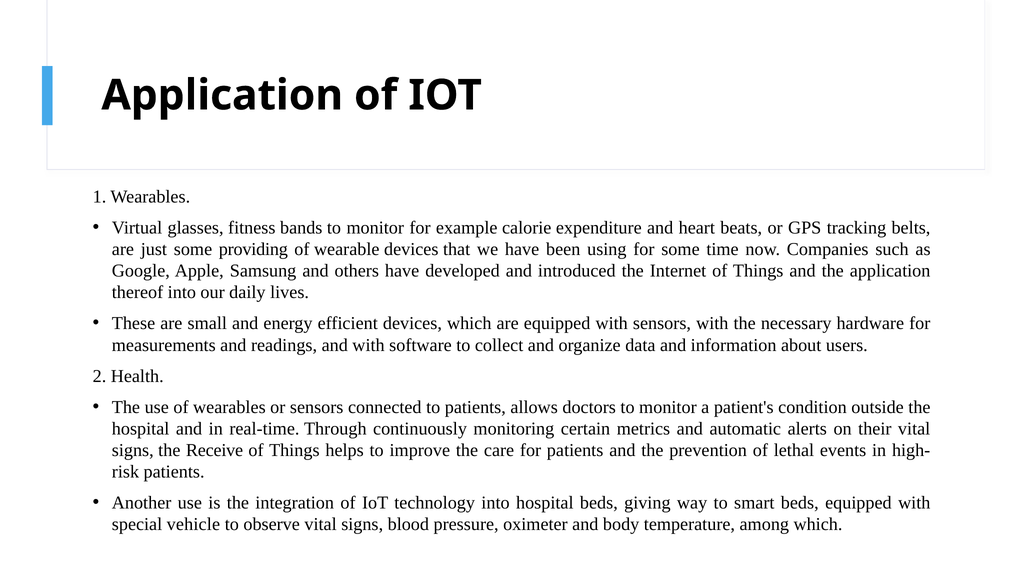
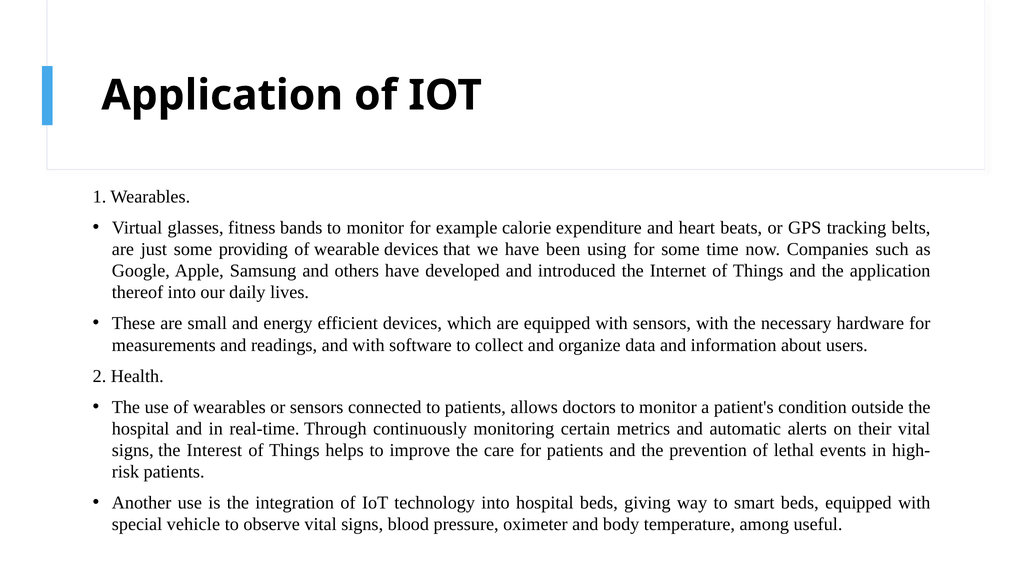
Receive: Receive -> Interest
among which: which -> useful
